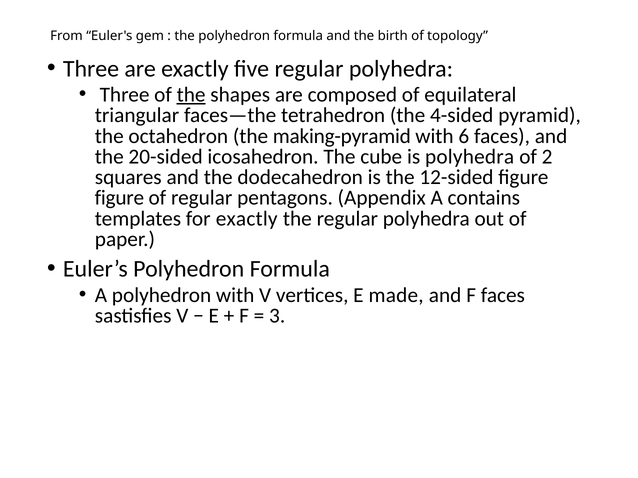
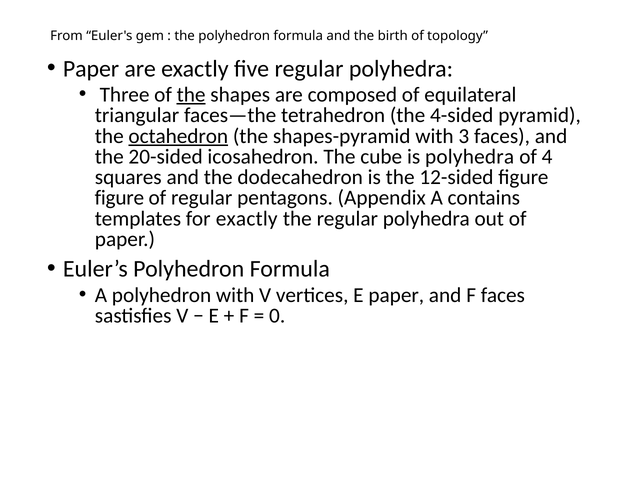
Three at (91, 69): Three -> Paper
octahedron underline: none -> present
making-pyramid: making-pyramid -> shapes-pyramid
6: 6 -> 3
2: 2 -> 4
E made: made -> paper
3: 3 -> 0
